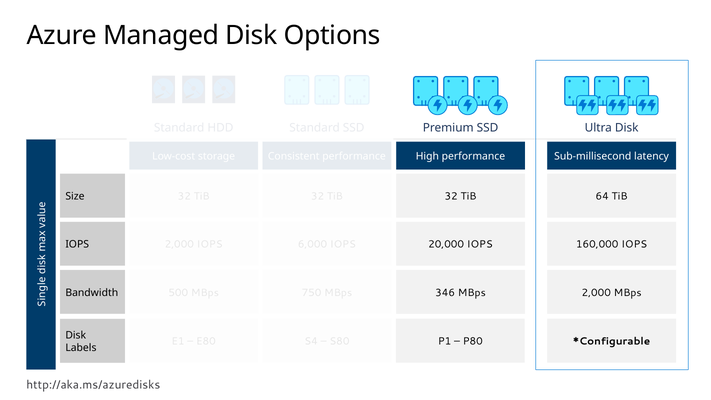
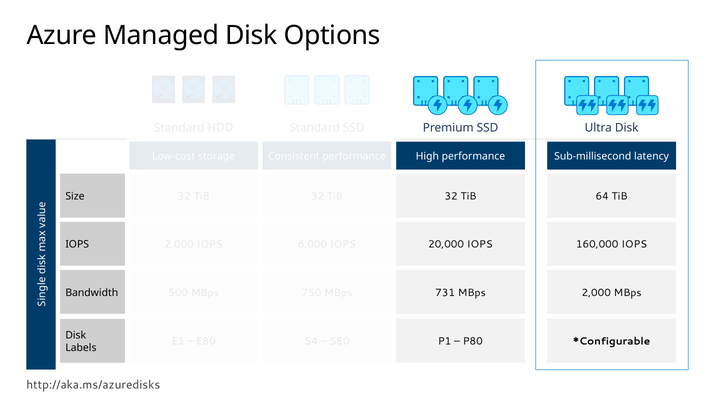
346: 346 -> 731
